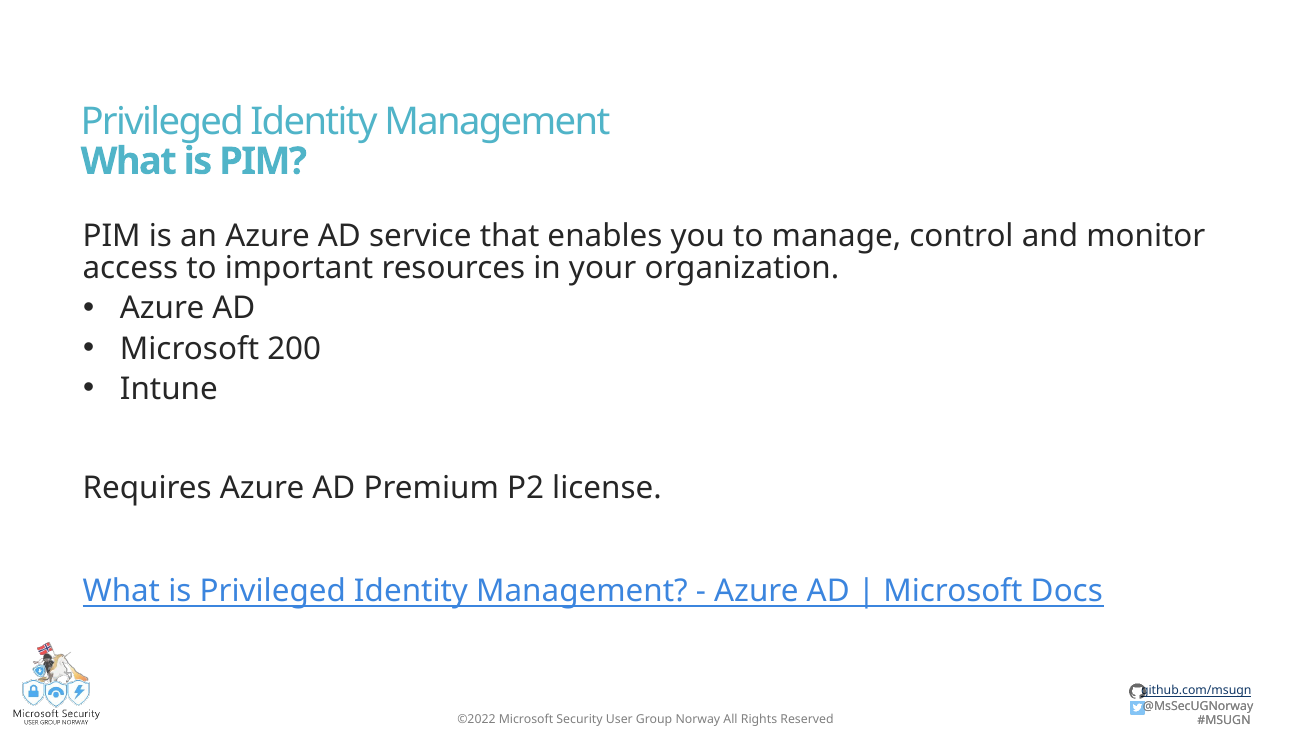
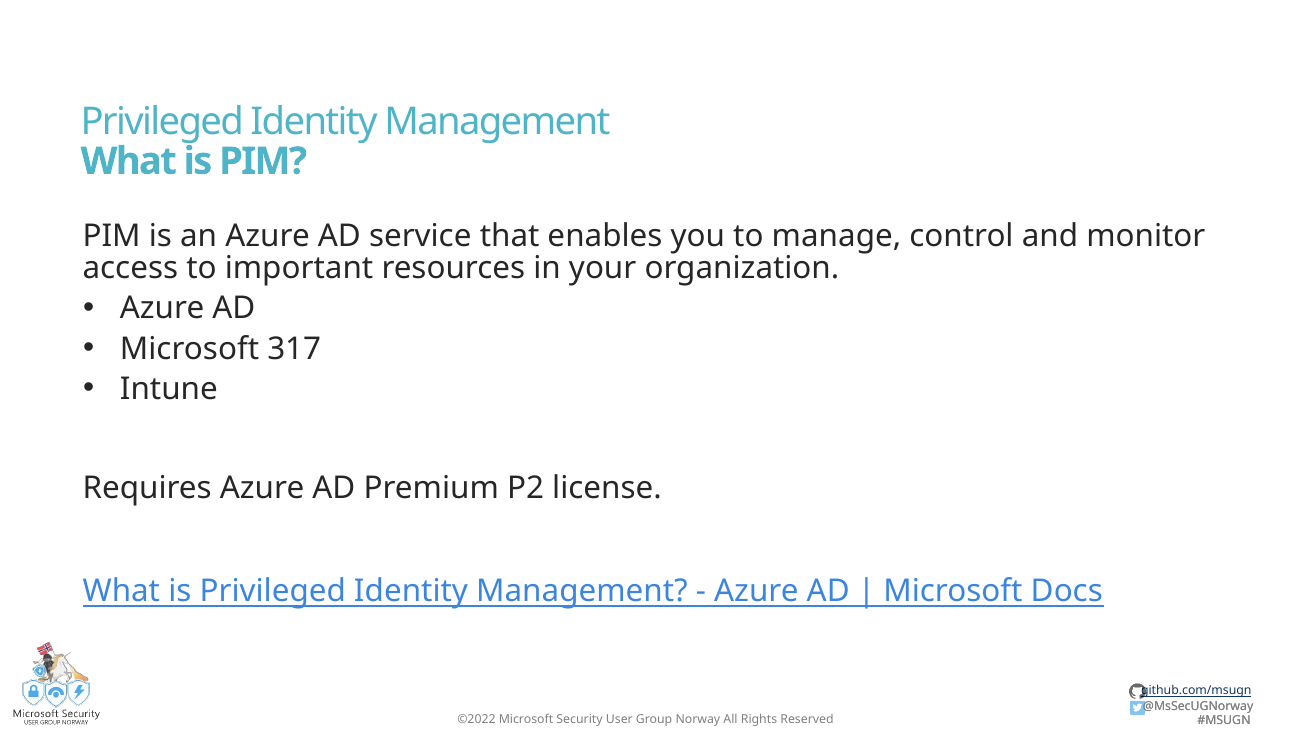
200: 200 -> 317
